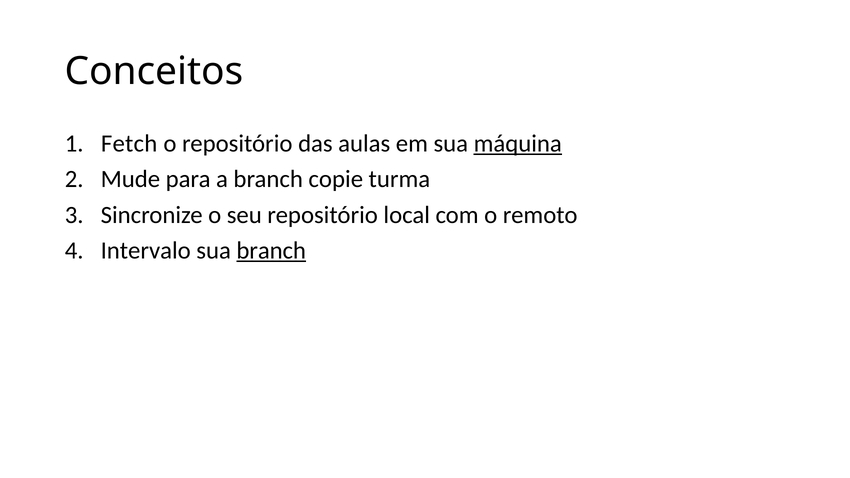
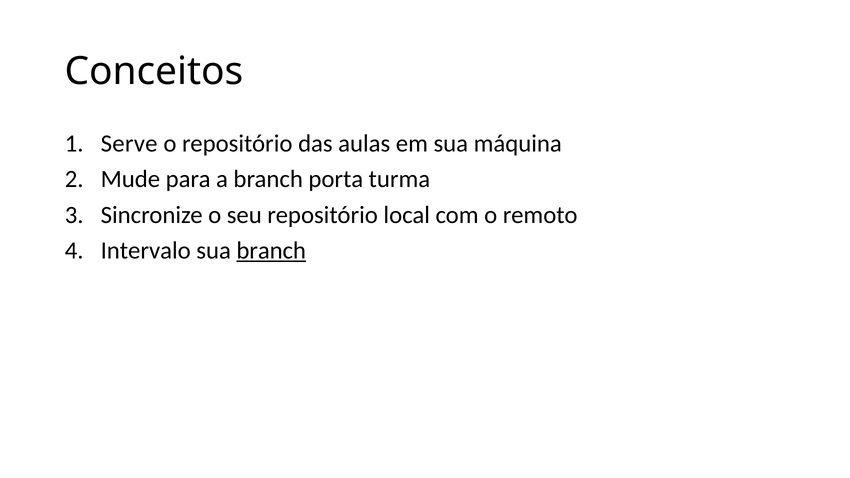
Fetch: Fetch -> Serve
máquina underline: present -> none
copie: copie -> porta
